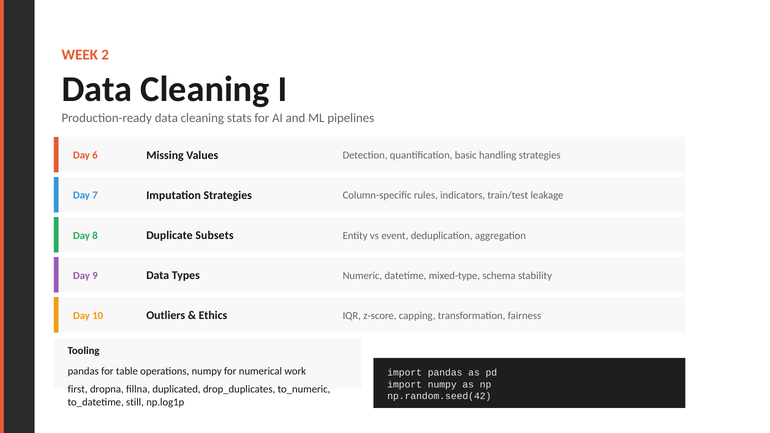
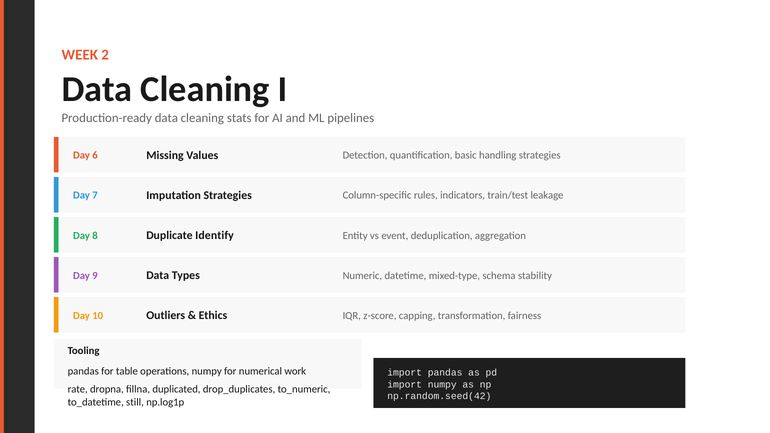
Subsets: Subsets -> Identify
first: first -> rate
